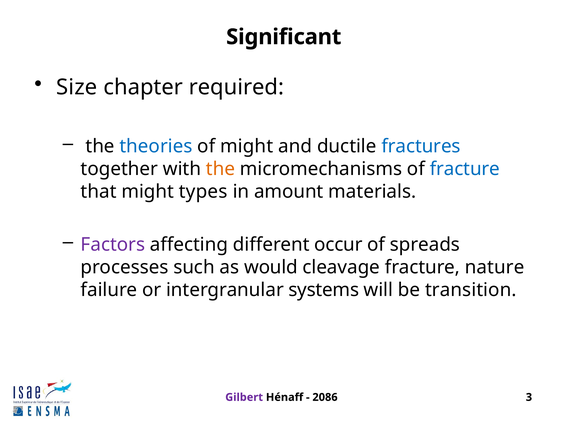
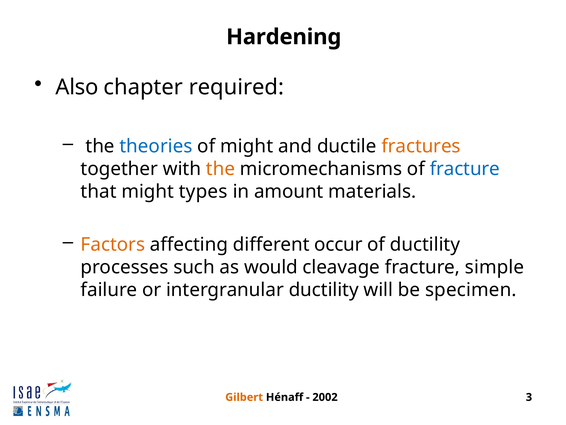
Significant: Significant -> Hardening
Size: Size -> Also
fractures colour: blue -> orange
Factors colour: purple -> orange
of spreads: spreads -> ductility
nature: nature -> simple
intergranular systems: systems -> ductility
transition: transition -> specimen
Gilbert colour: purple -> orange
2086: 2086 -> 2002
